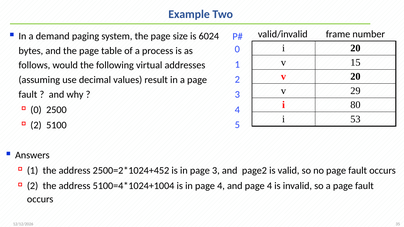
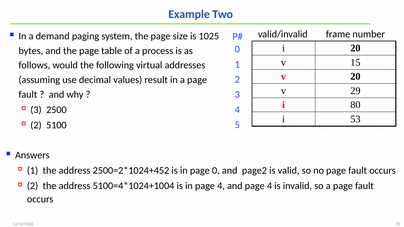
6024: 6024 -> 1025
0 at (36, 110): 0 -> 3
page 3: 3 -> 0
